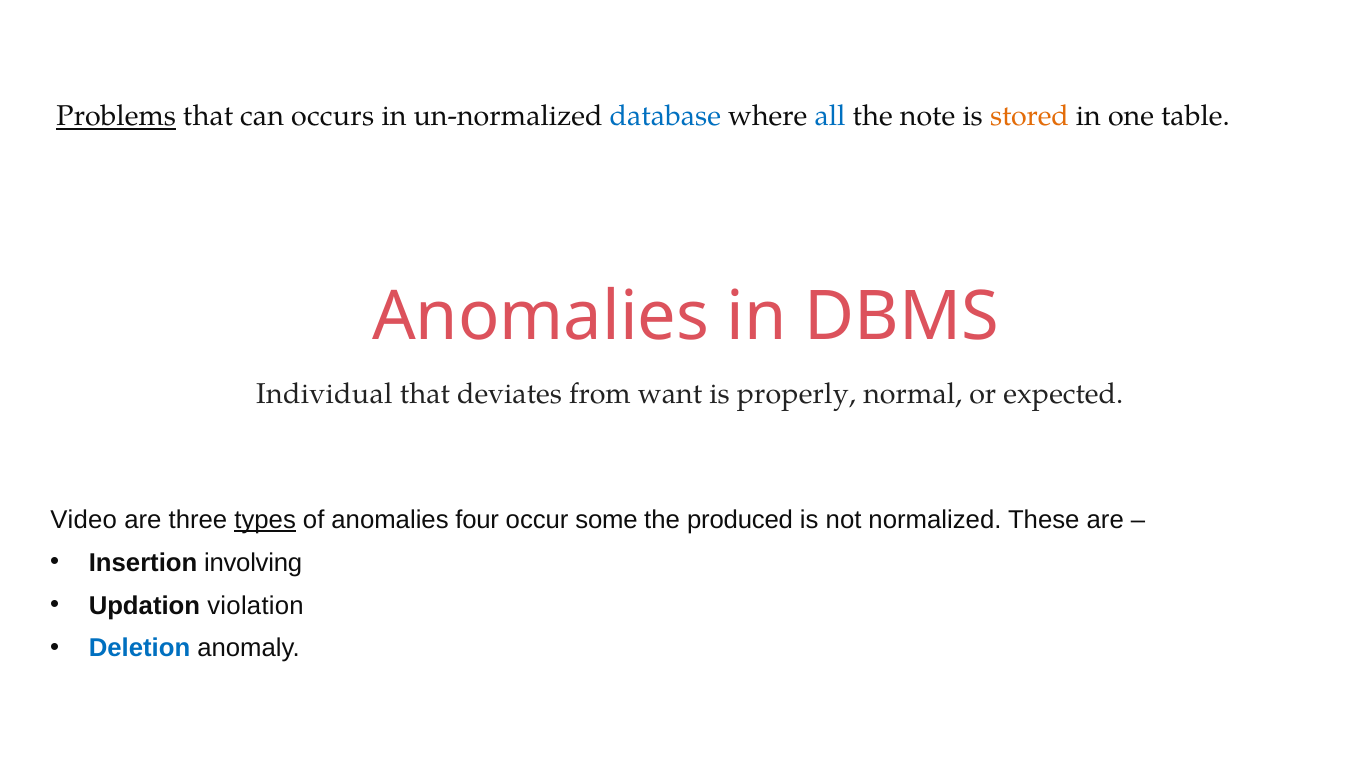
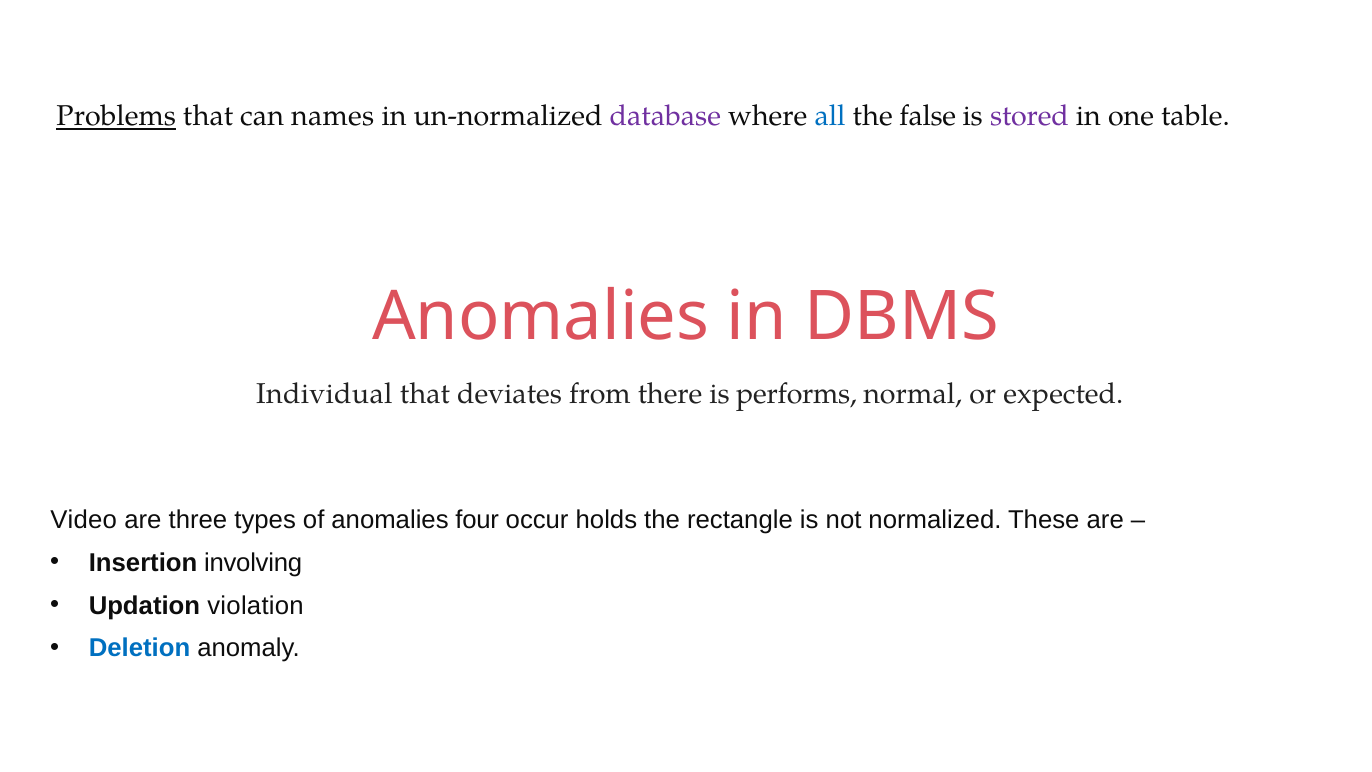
occurs: occurs -> names
database colour: blue -> purple
note: note -> false
stored colour: orange -> purple
want: want -> there
properly: properly -> performs
types underline: present -> none
some: some -> holds
produced: produced -> rectangle
